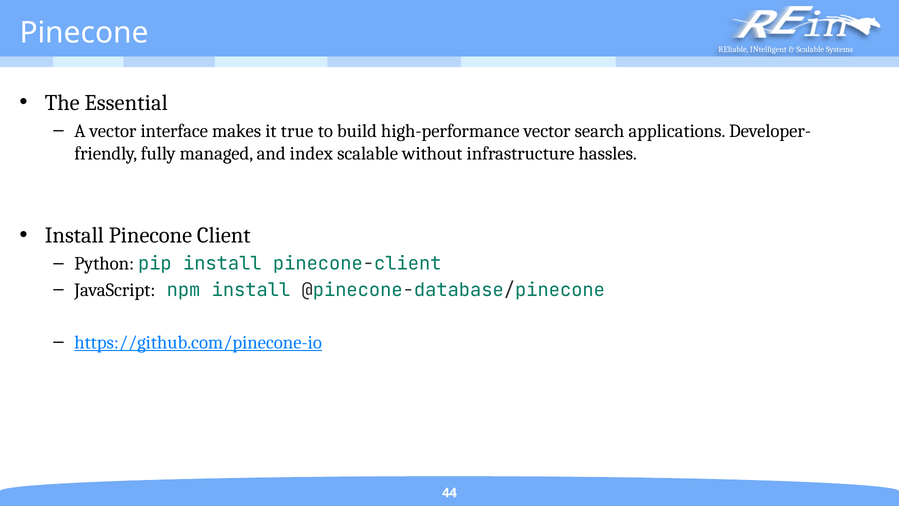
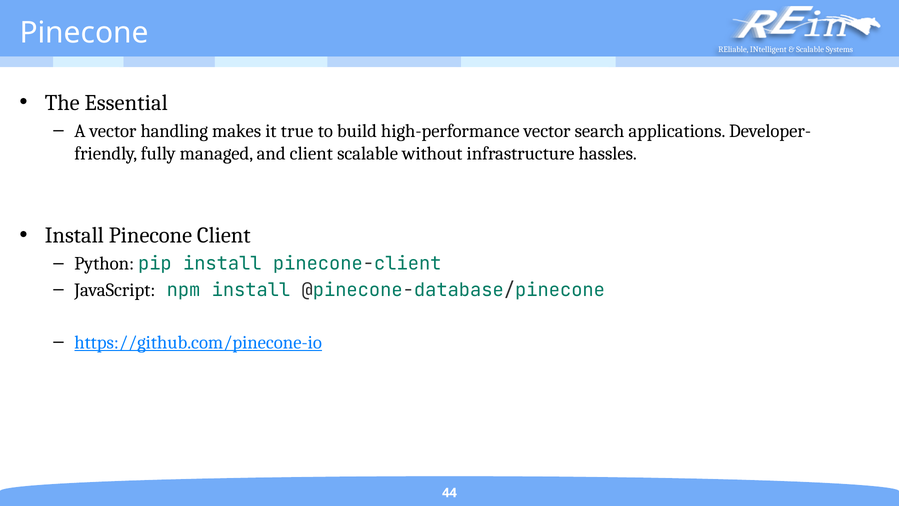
interface: interface -> handling
and index: index -> client
